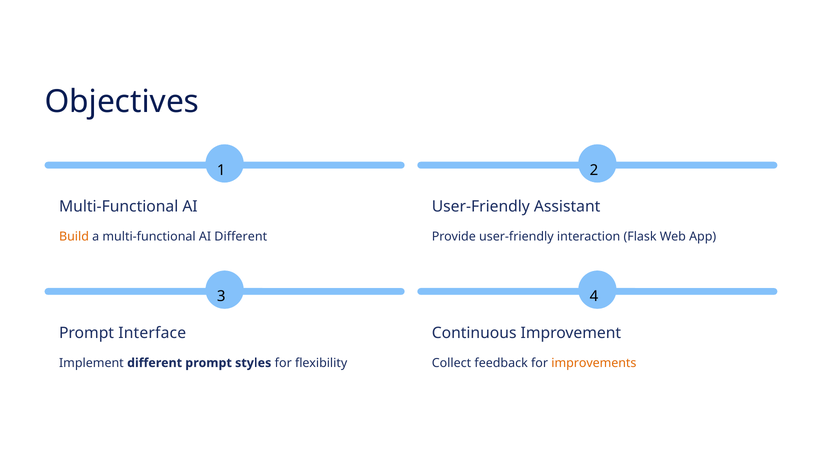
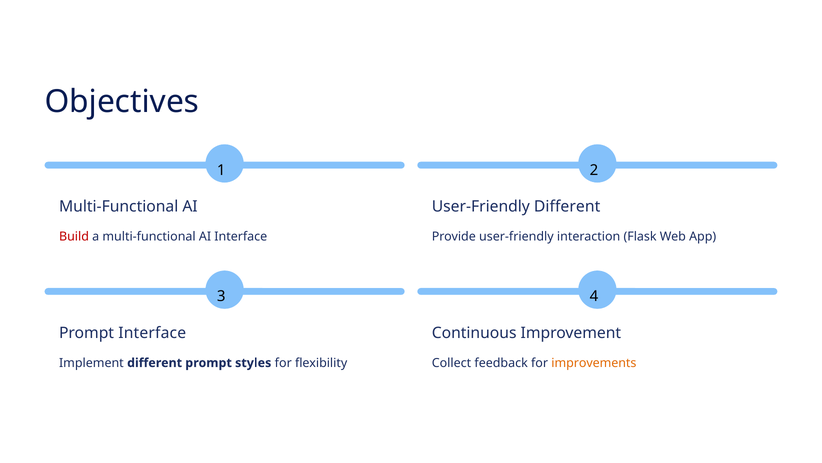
User-Friendly Assistant: Assistant -> Different
Build colour: orange -> red
AI Different: Different -> Interface
